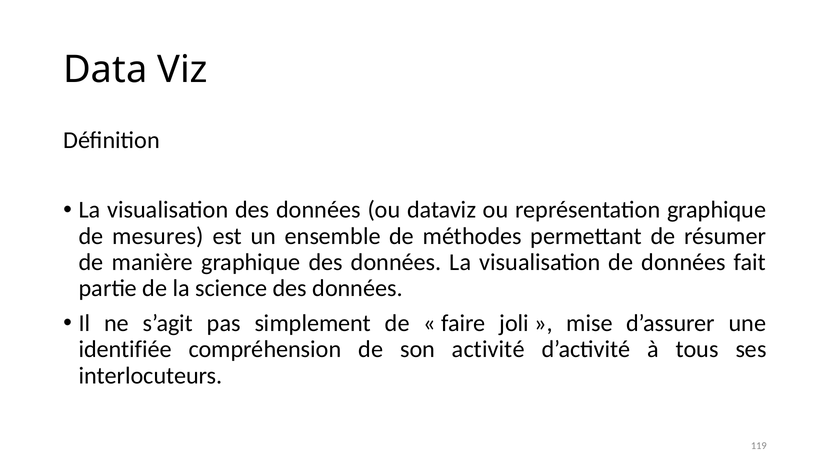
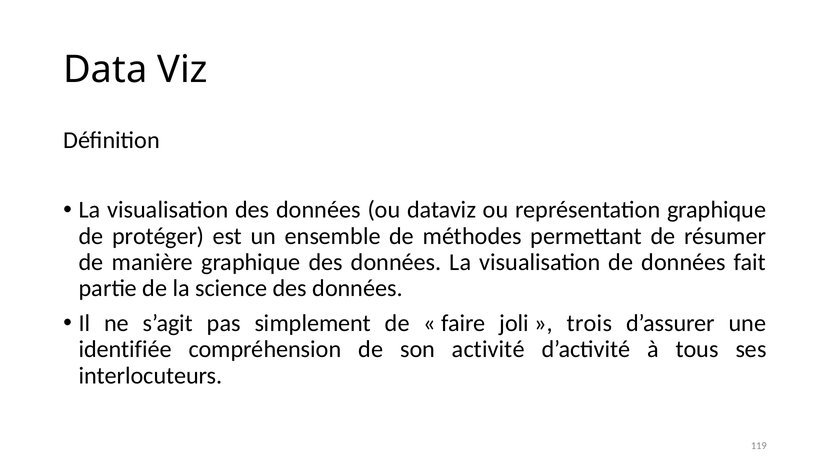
mesures: mesures -> protéger
mise: mise -> trois
